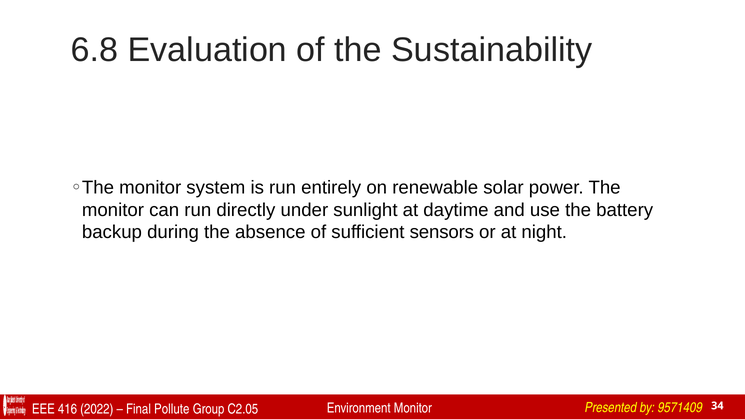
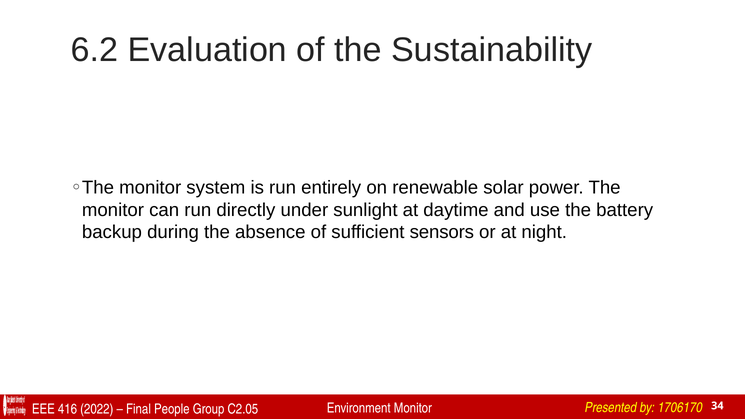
6.8: 6.8 -> 6.2
Pollute: Pollute -> People
9571409: 9571409 -> 1706170
